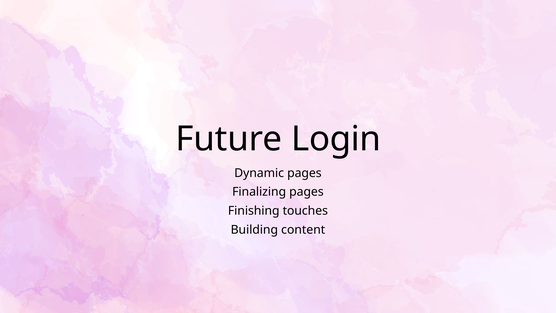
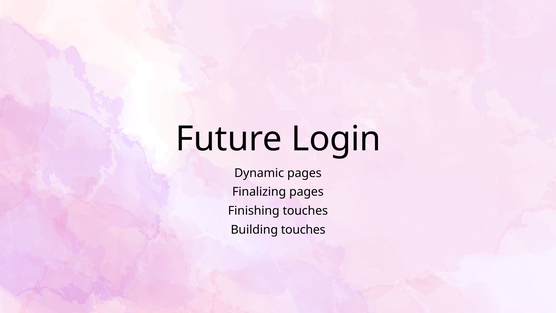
Building content: content -> touches
